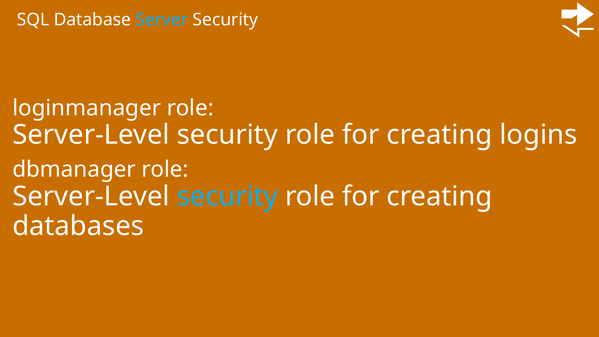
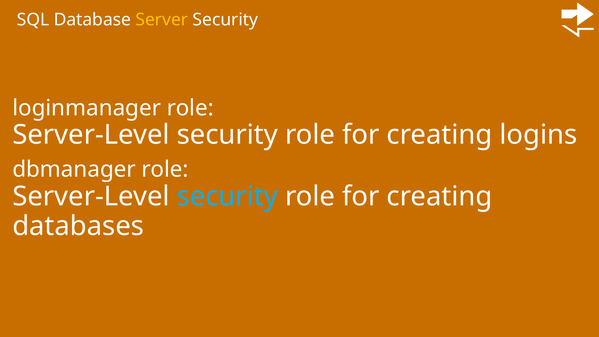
Server colour: light blue -> yellow
